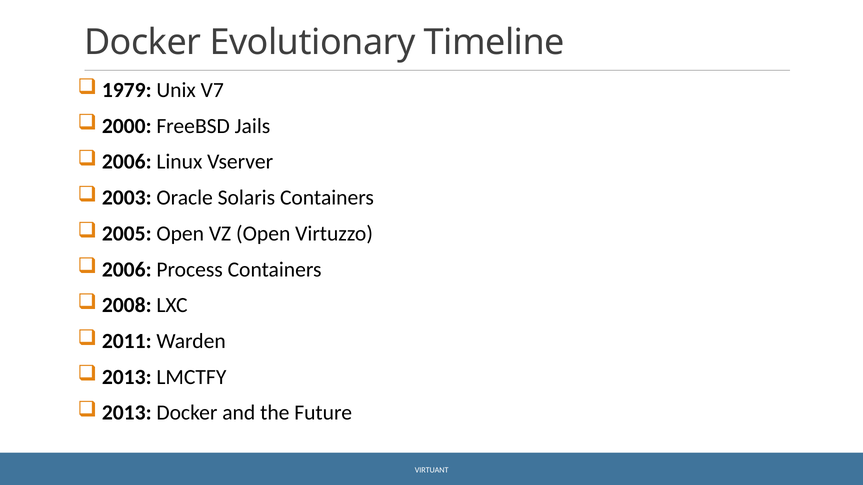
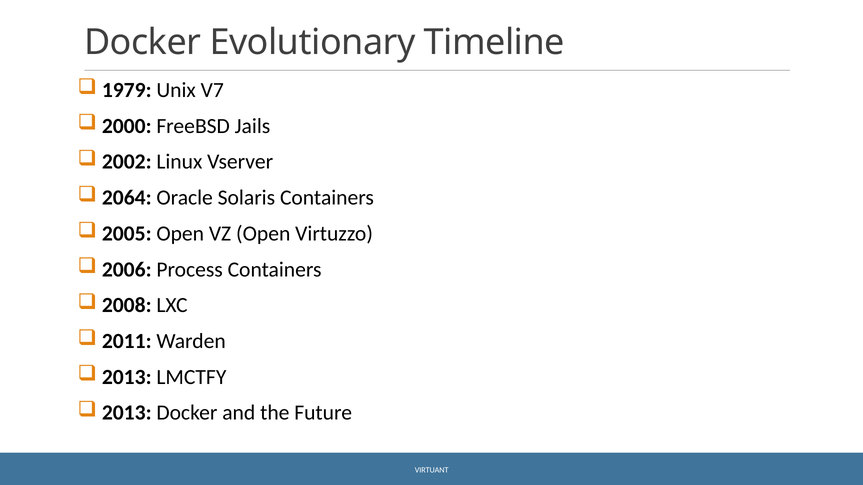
2006 at (127, 162): 2006 -> 2002
2003: 2003 -> 2064
